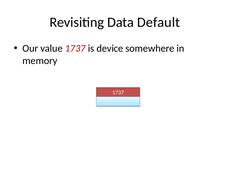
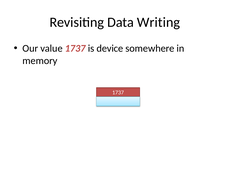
Default: Default -> Writing
